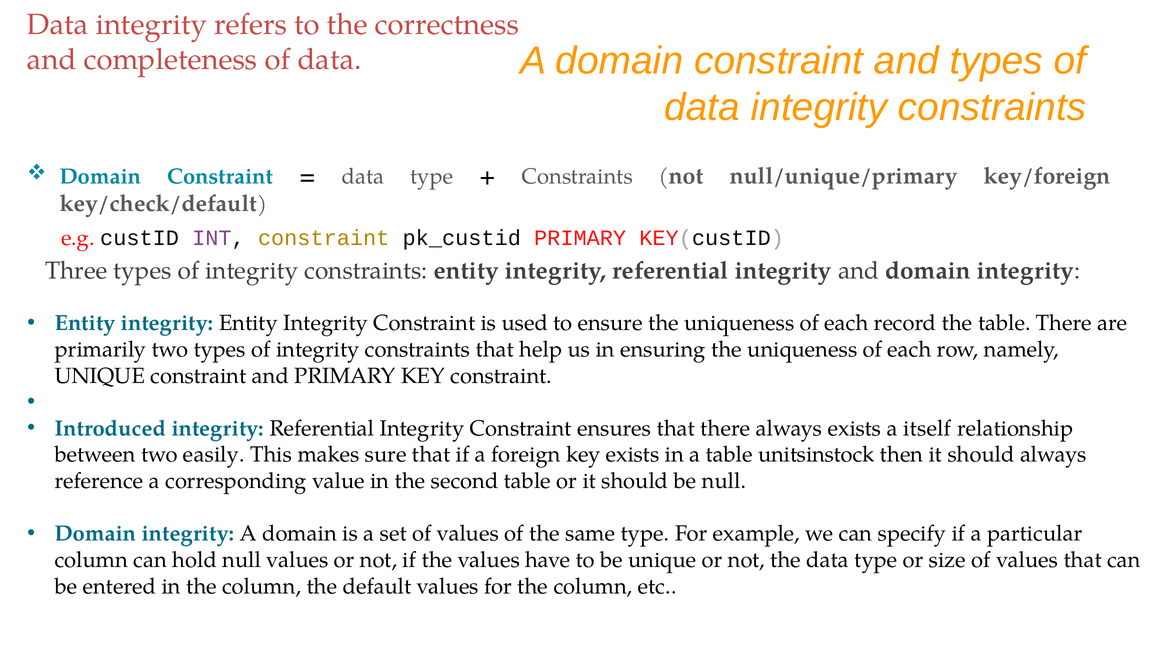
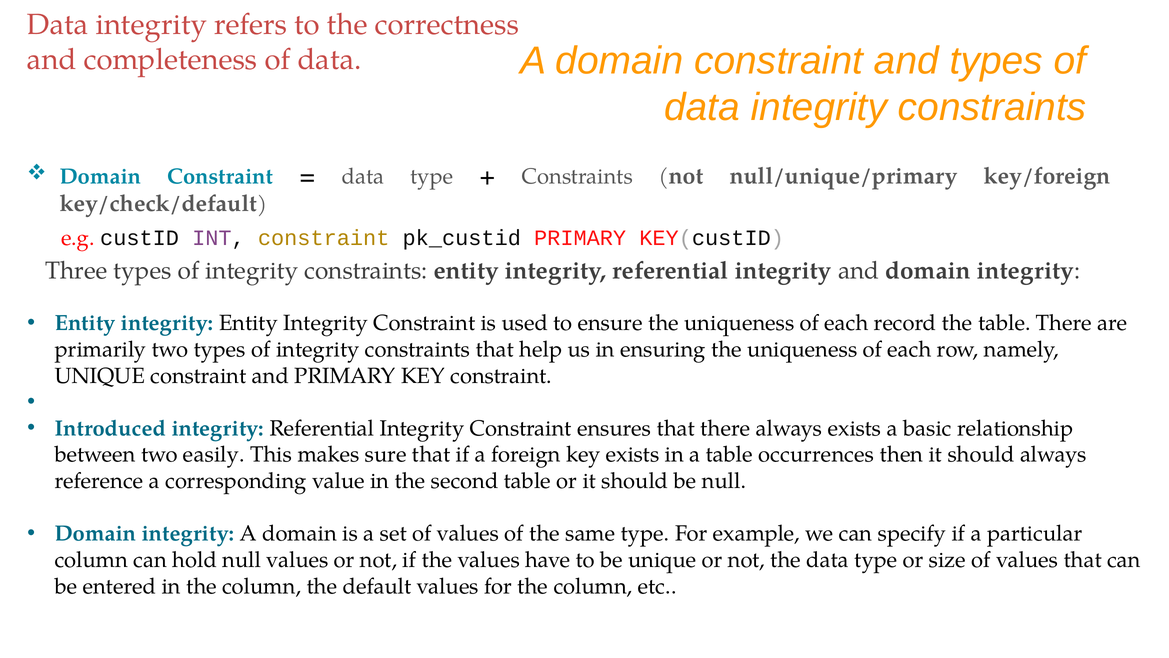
itself: itself -> basic
unitsinstock: unitsinstock -> occurrences
